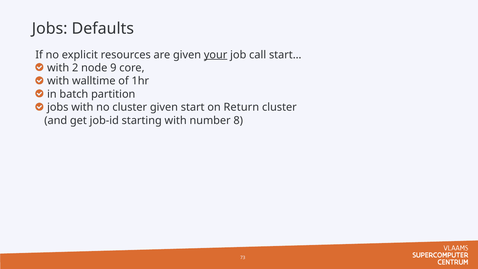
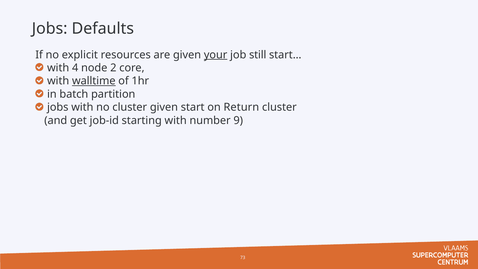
call: call -> still
2: 2 -> 4
9: 9 -> 2
walltime underline: none -> present
8: 8 -> 9
